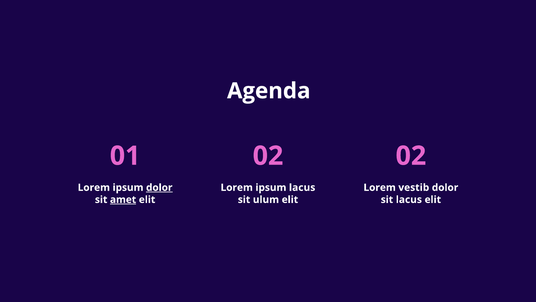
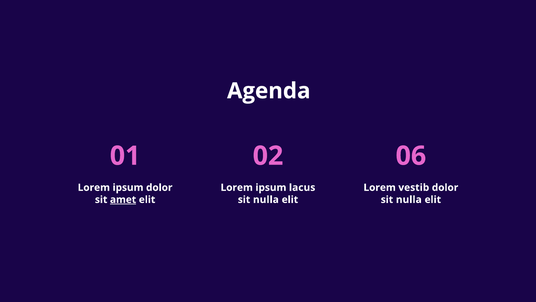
01 02: 02 -> 06
dolor at (159, 187) underline: present -> none
ulum at (266, 199): ulum -> nulla
lacus at (409, 199): lacus -> nulla
